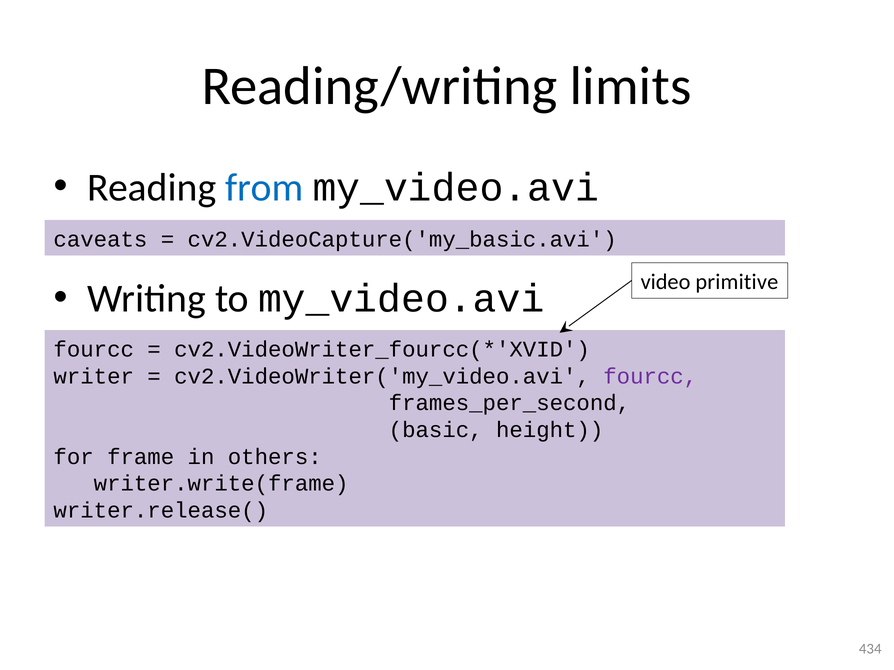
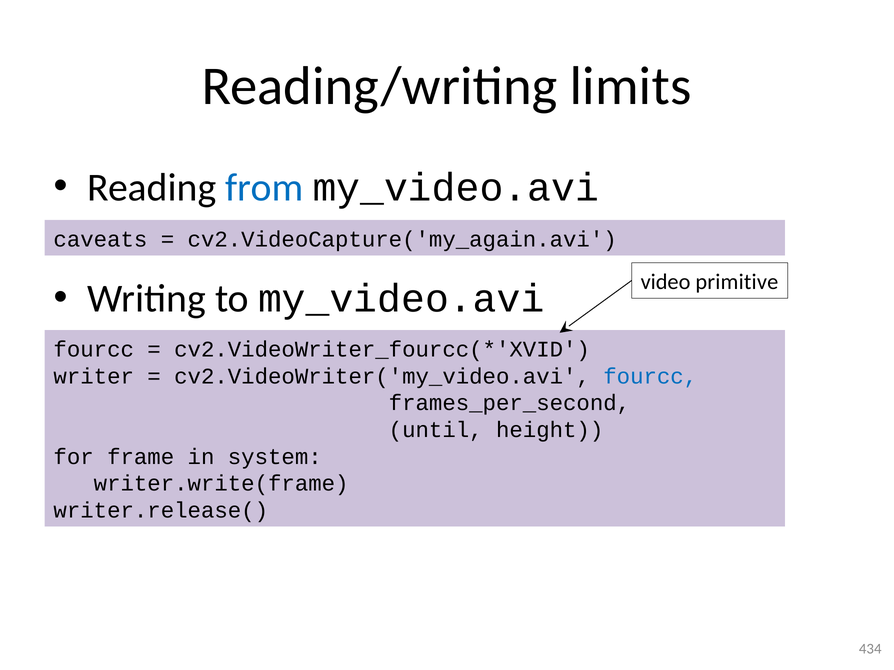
cv2.VideoCapture('my_basic.avi: cv2.VideoCapture('my_basic.avi -> cv2.VideoCapture('my_again.avi
fourcc at (650, 377) colour: purple -> blue
basic: basic -> until
others: others -> system
